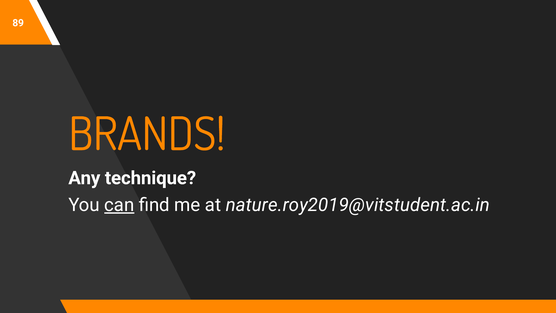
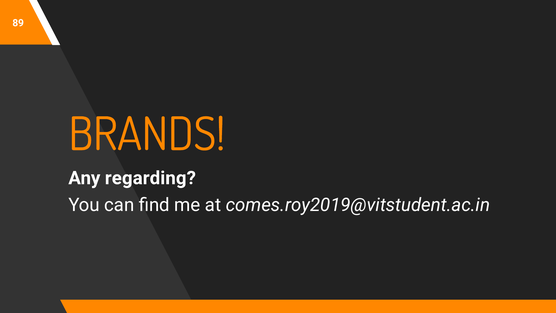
technique: technique -> regarding
can underline: present -> none
nature.roy2019@vitstudent.ac.in: nature.roy2019@vitstudent.ac.in -> comes.roy2019@vitstudent.ac.in
